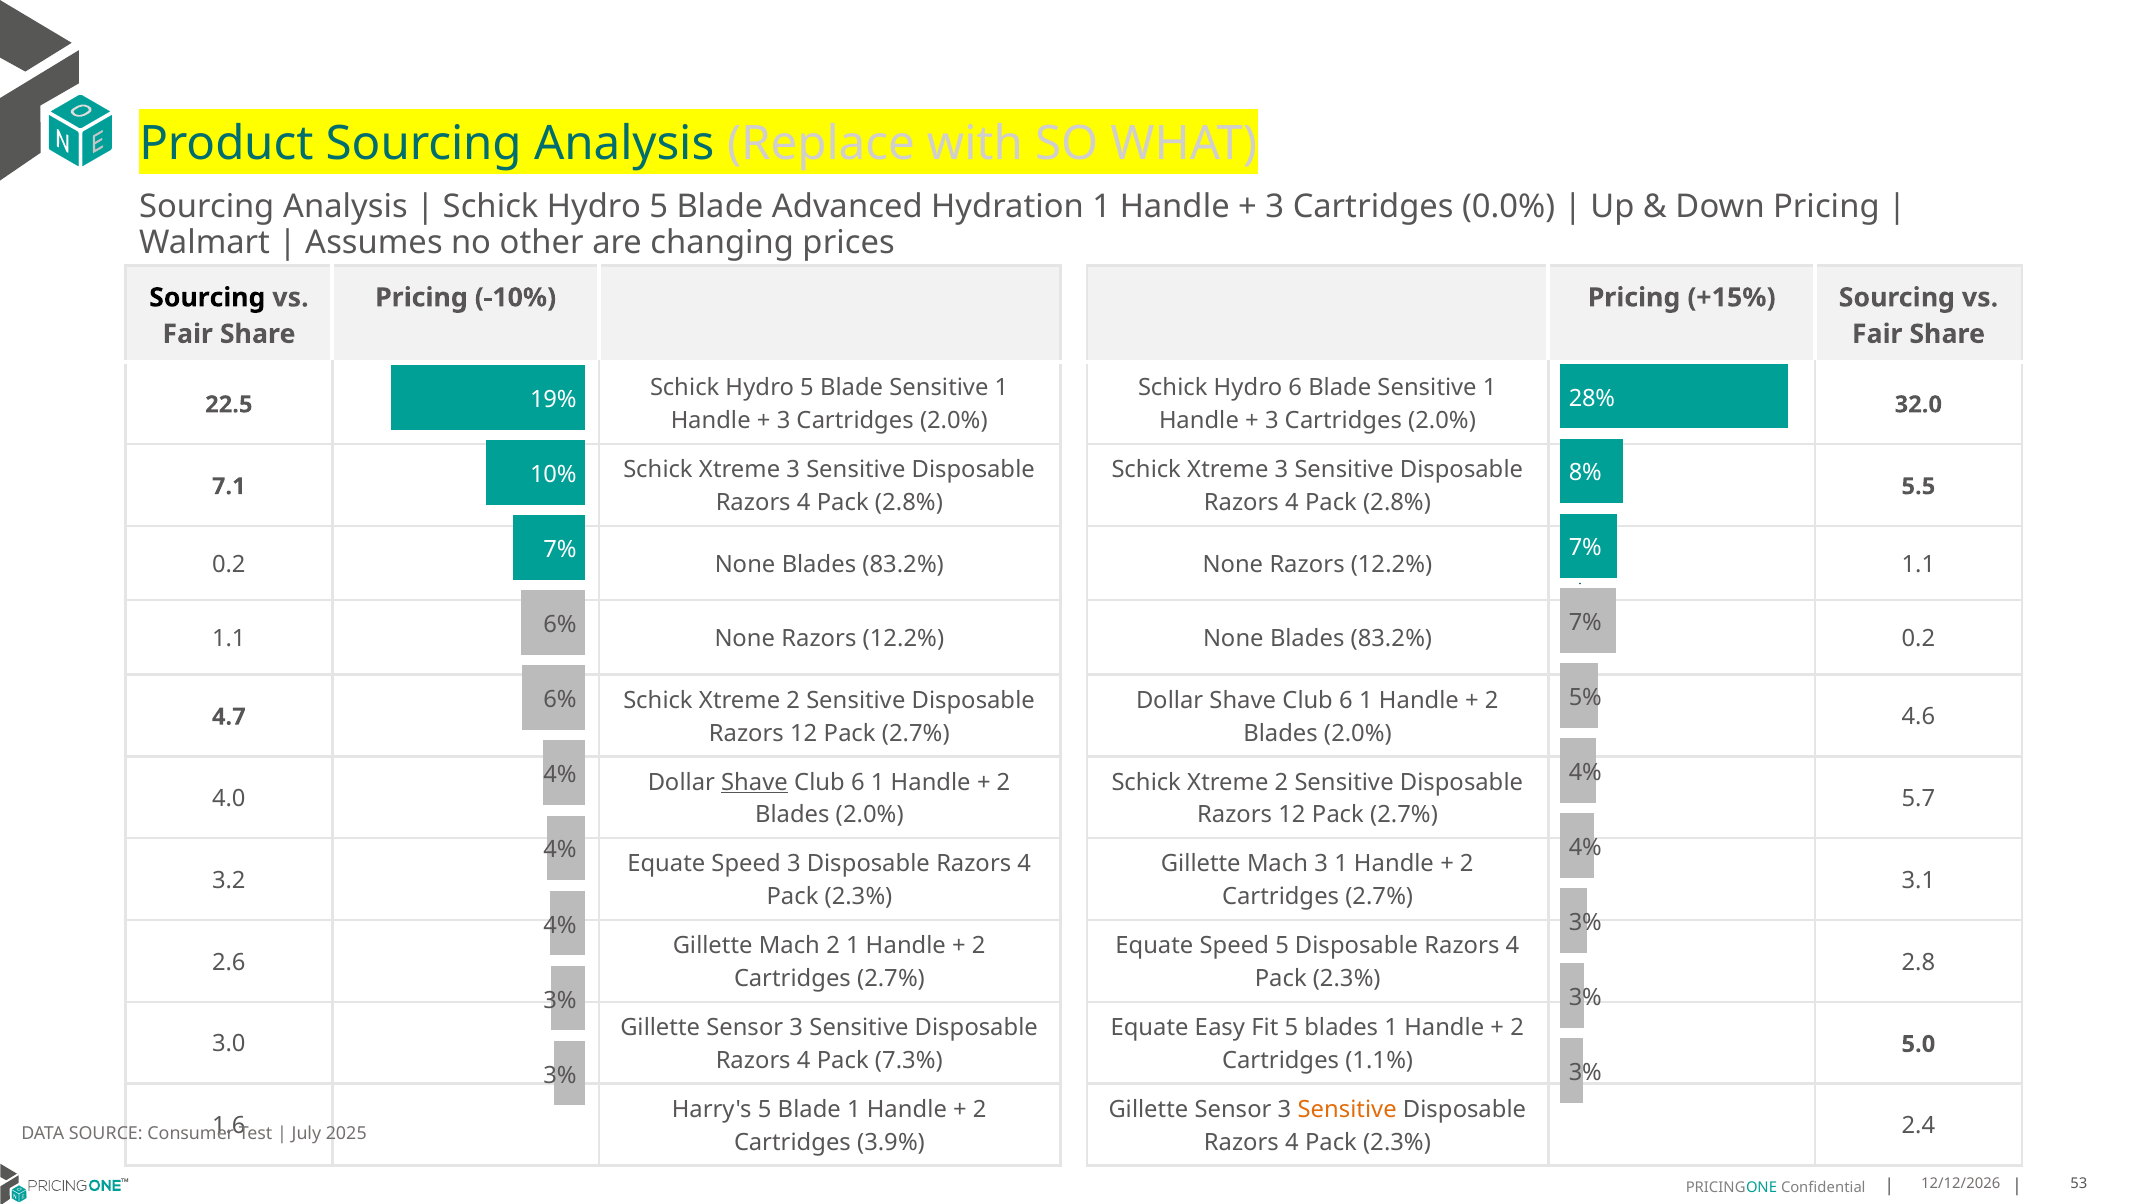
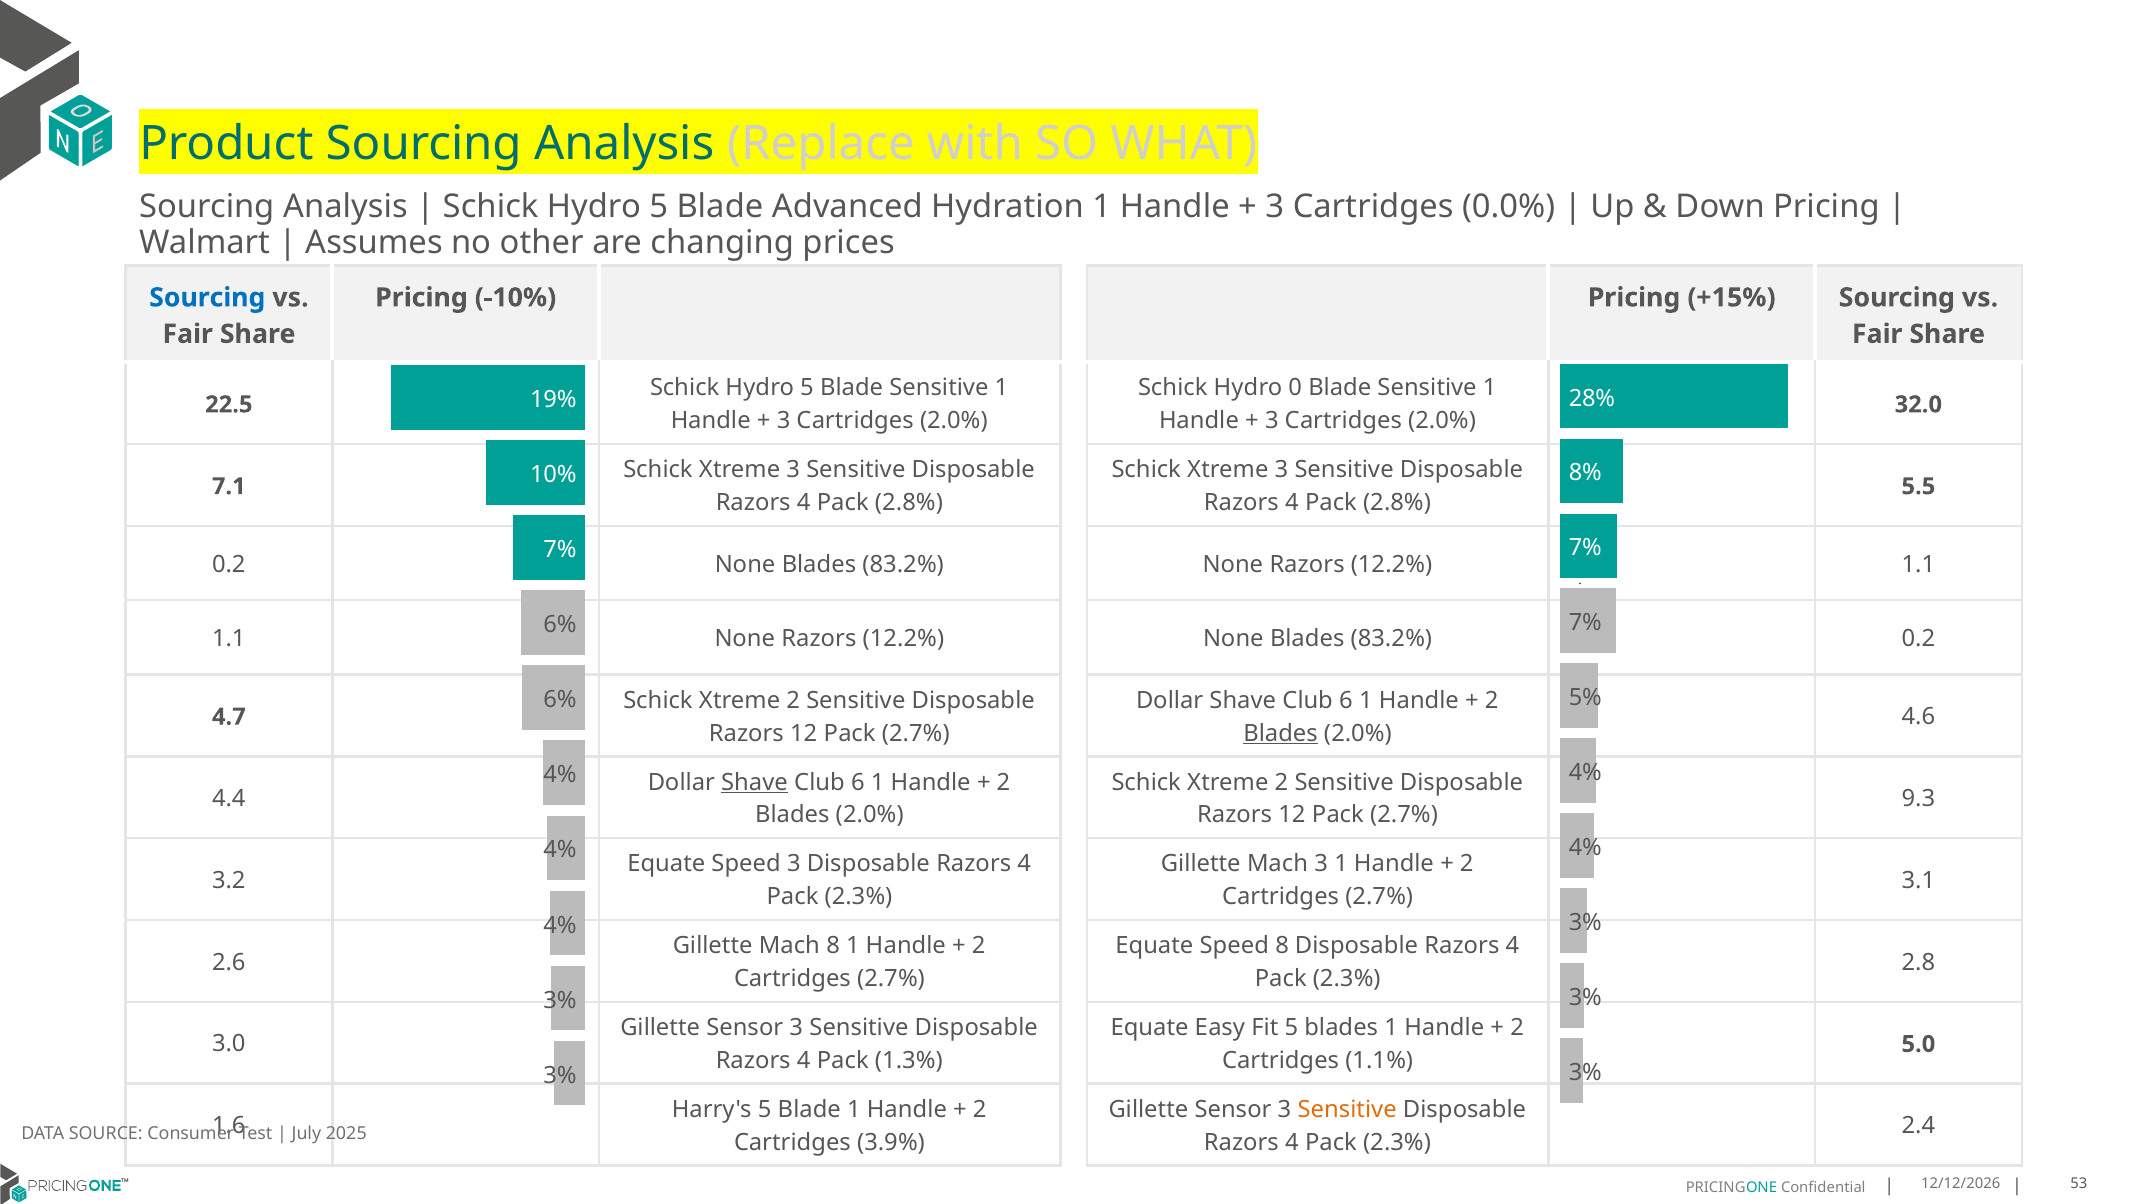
Sourcing at (207, 298) colour: black -> blue
Hydro 6: 6 -> 0
Blades at (1281, 733) underline: none -> present
4.0: 4.0 -> 4.4
5.7: 5.7 -> 9.3
Mach 2: 2 -> 8
Speed 5: 5 -> 8
7.3%: 7.3% -> 1.3%
